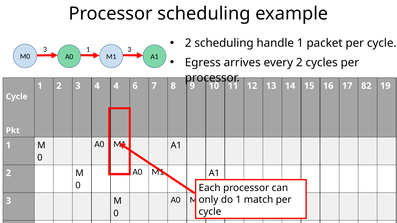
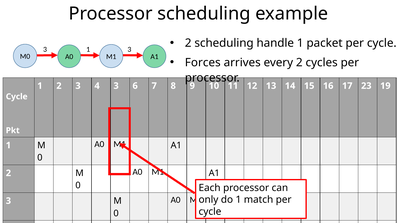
Egress: Egress -> Forces
4 4: 4 -> 3
82: 82 -> 23
